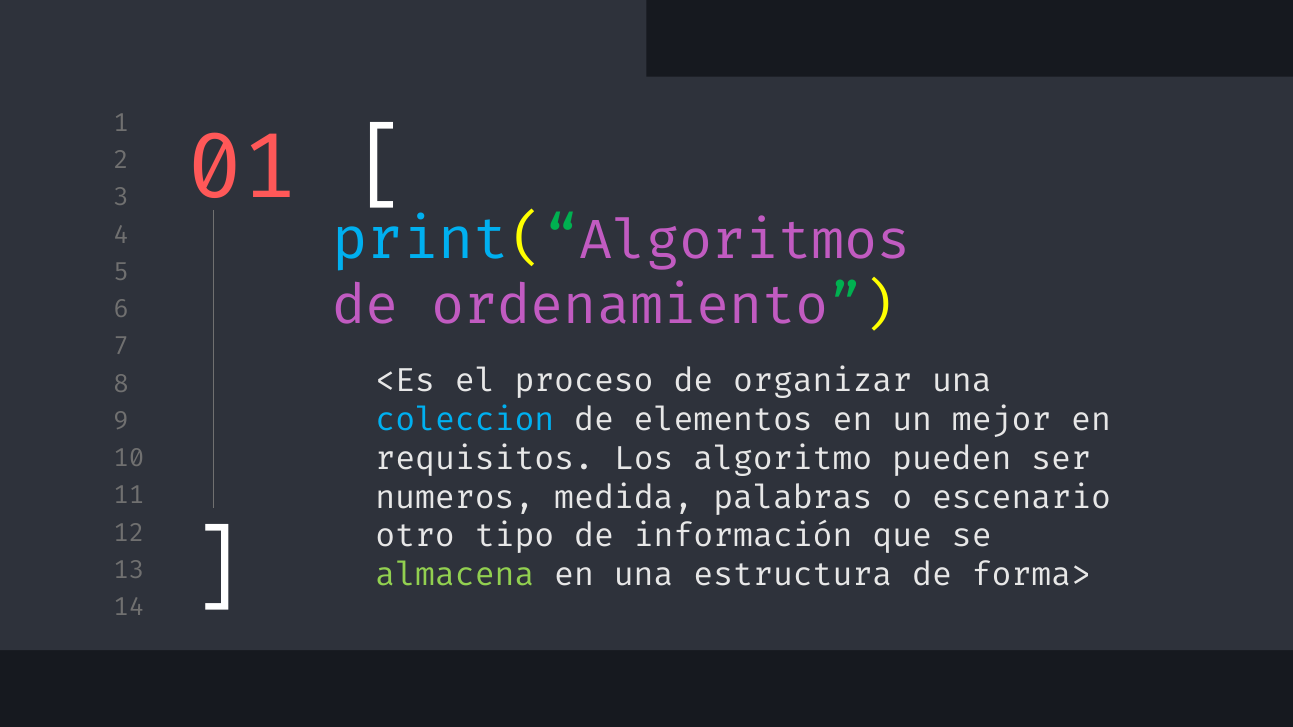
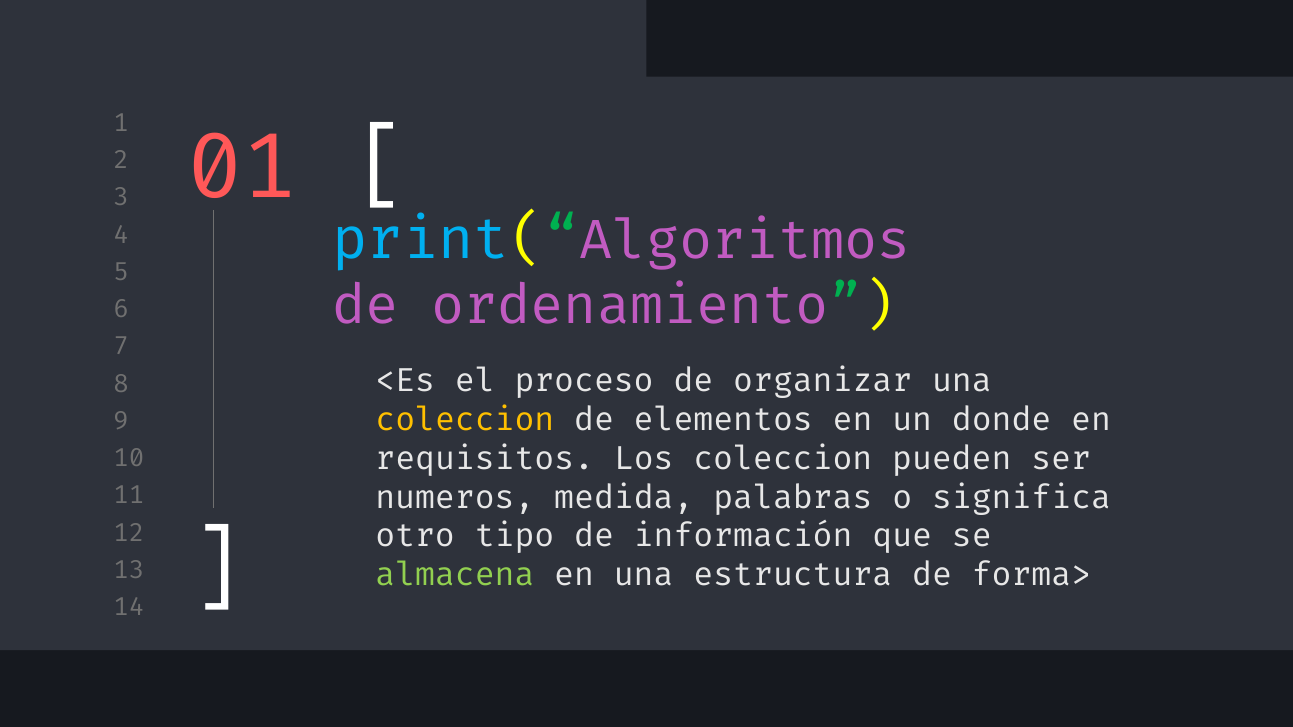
coleccion at (465, 420) colour: light blue -> yellow
mejor: mejor -> donde
Los algoritmo: algoritmo -> coleccion
escenario: escenario -> significa
